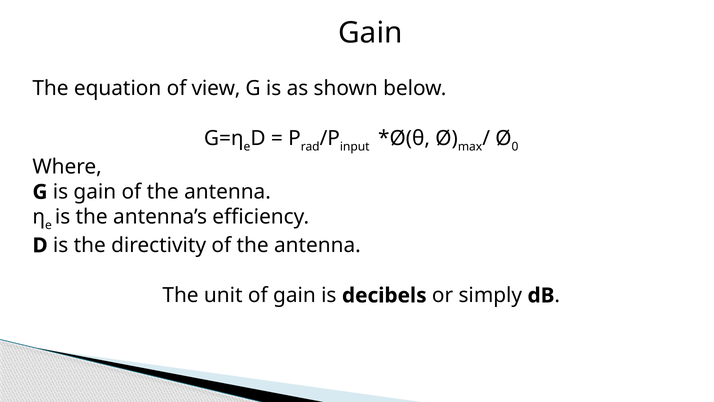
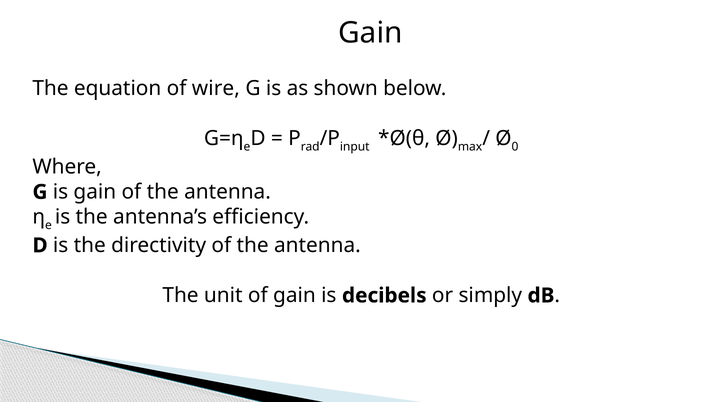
view: view -> wire
